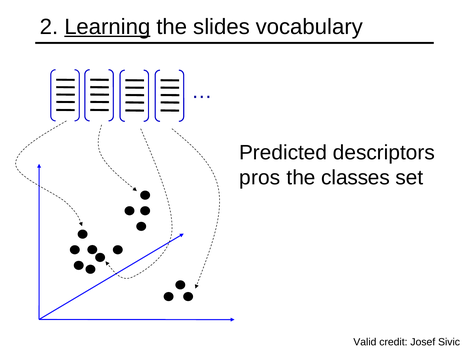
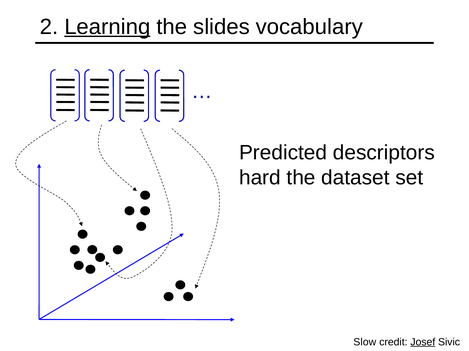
pros: pros -> hard
classes: classes -> dataset
Valid: Valid -> Slow
Josef underline: none -> present
